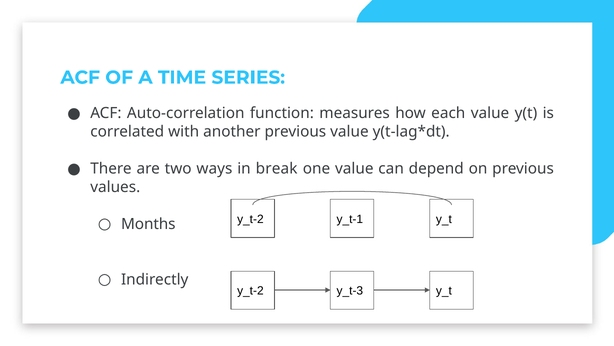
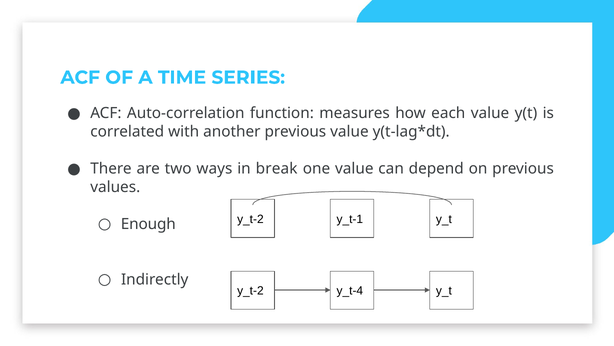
Months: Months -> Enough
y_t-3: y_t-3 -> y_t-4
